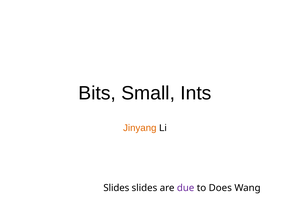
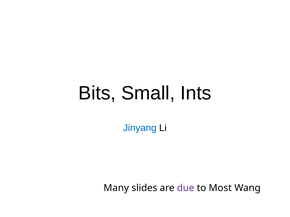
Jinyang colour: orange -> blue
Slides at (116, 188): Slides -> Many
Does: Does -> Most
